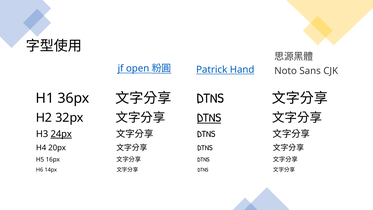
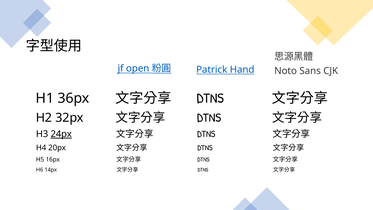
DTNS at (209, 118) underline: present -> none
